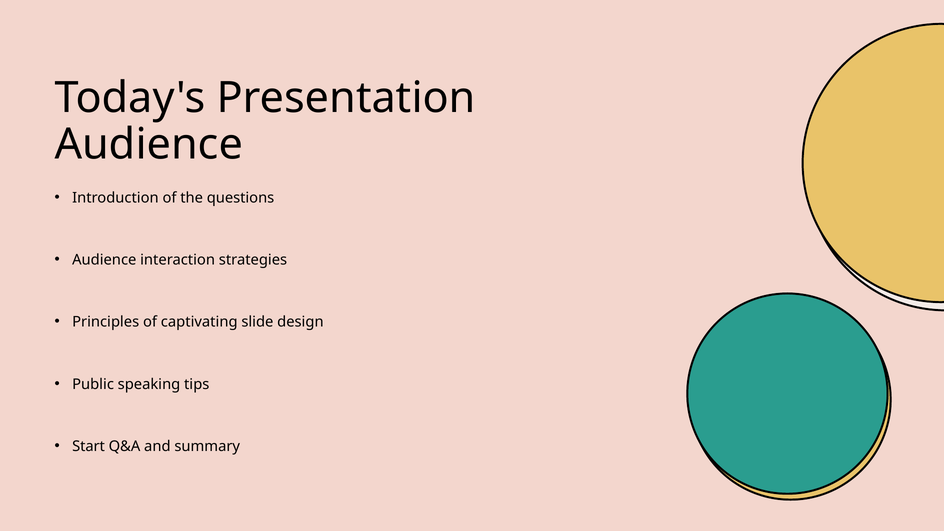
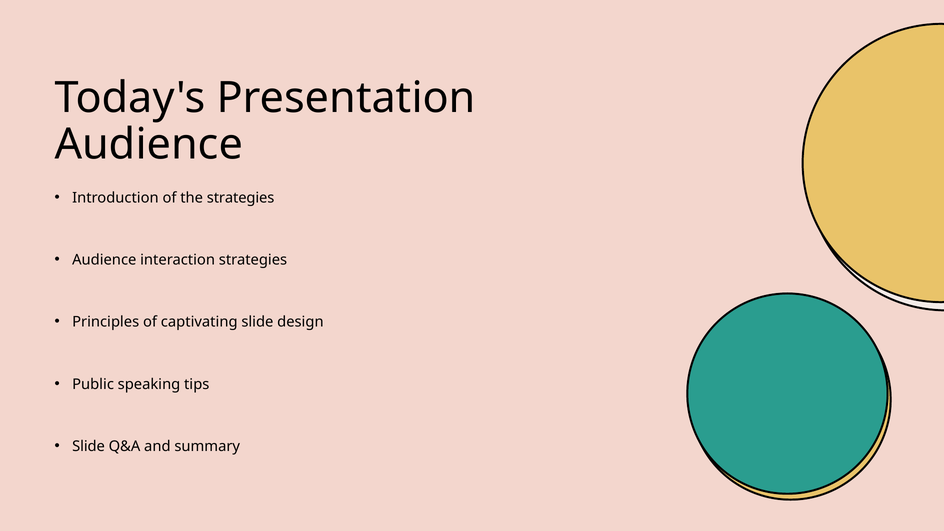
the questions: questions -> strategies
Start at (89, 446): Start -> Slide
